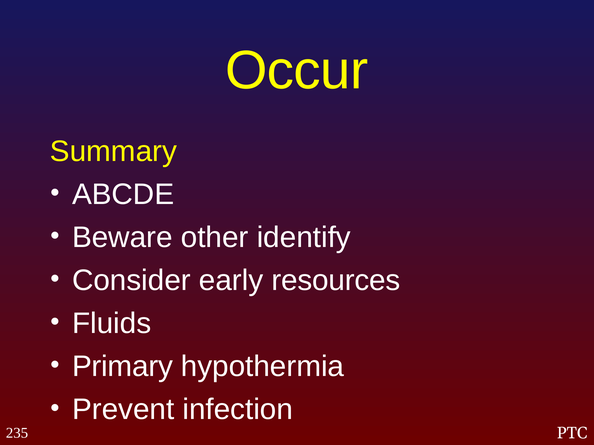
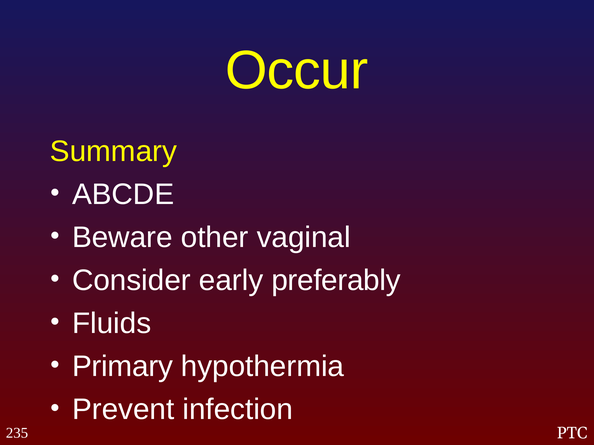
identify: identify -> vaginal
resources: resources -> preferably
